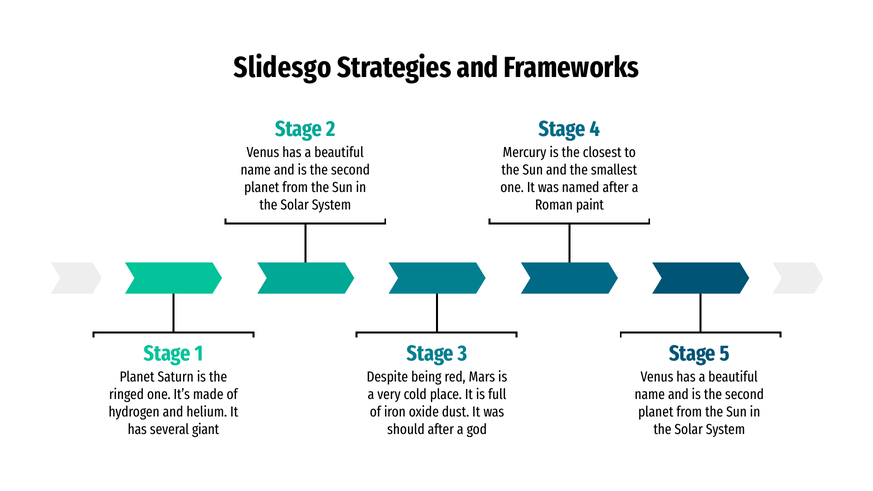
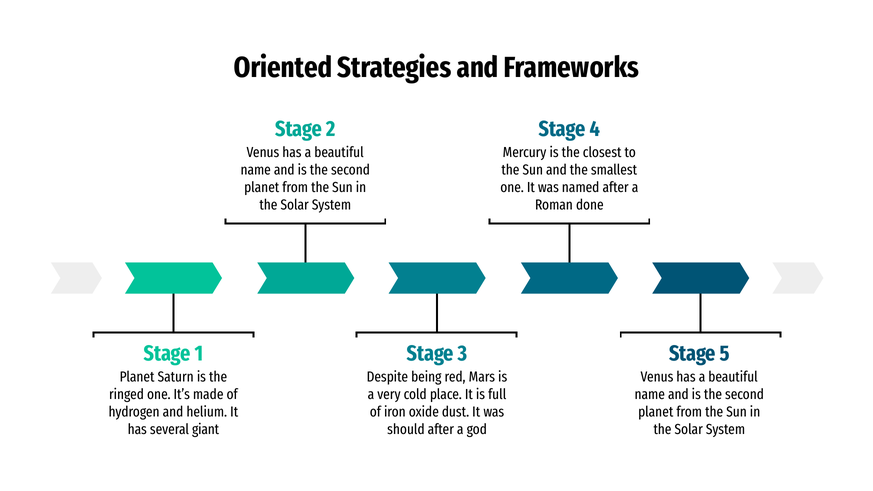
Slidesgo: Slidesgo -> Oriented
paint: paint -> done
